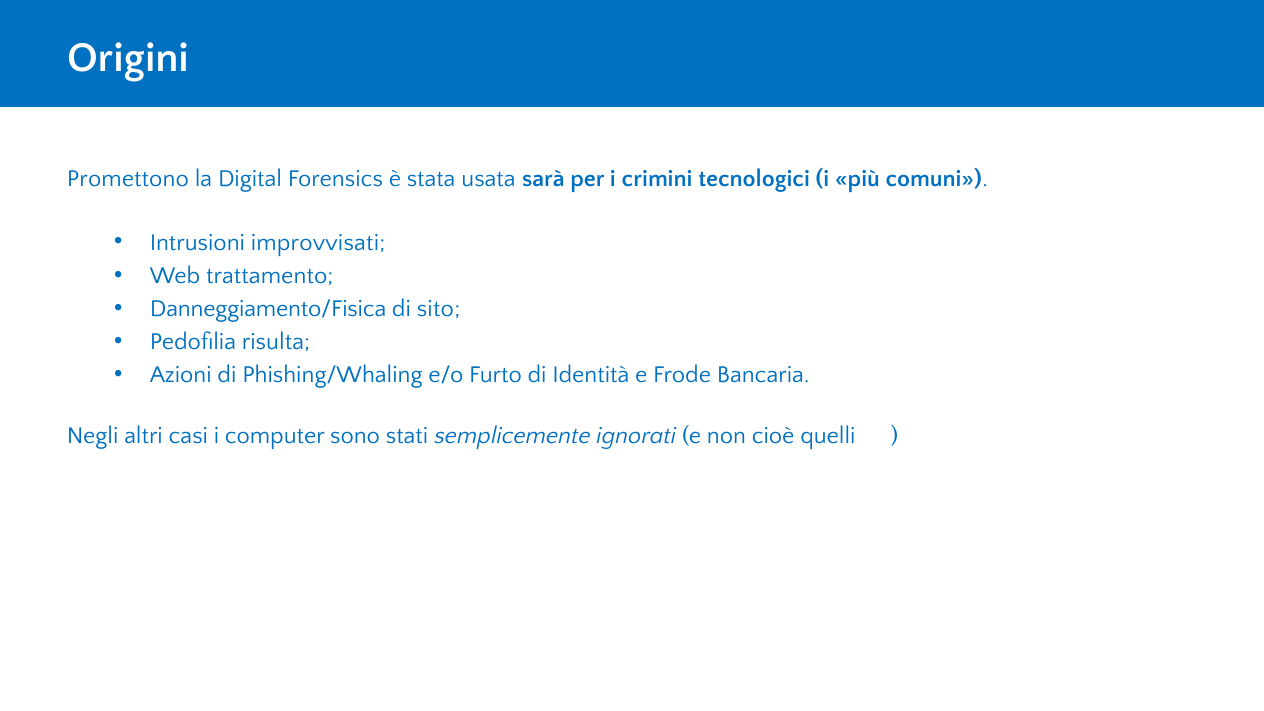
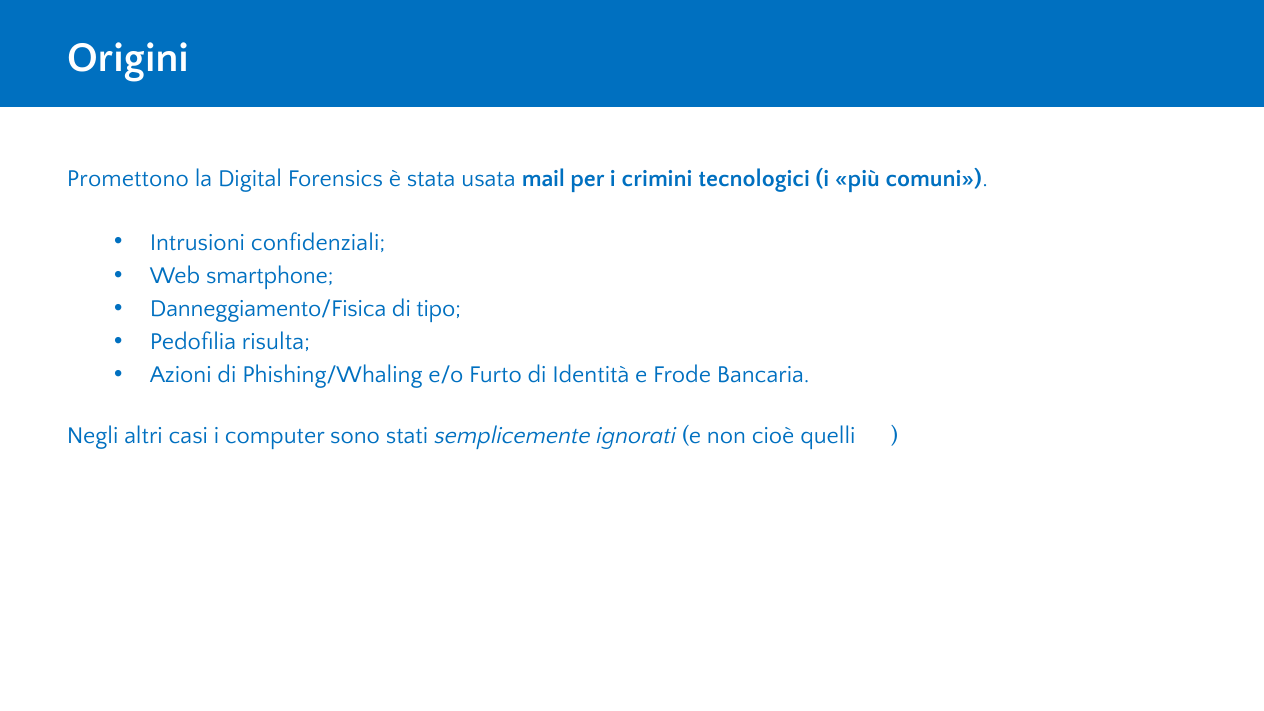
sarà: sarà -> mail
improvvisati: improvvisati -> confidenziali
trattamento: trattamento -> smartphone
sito: sito -> tipo
